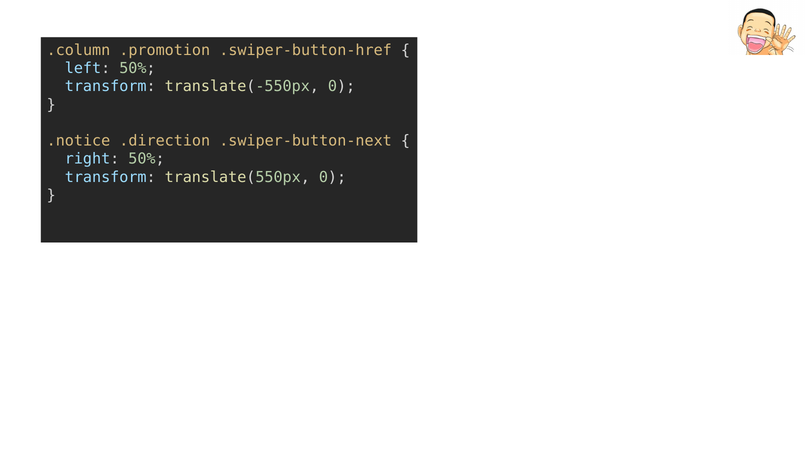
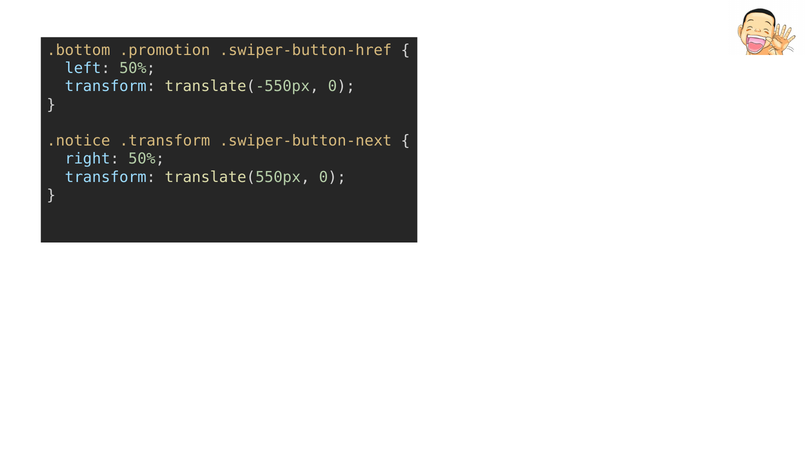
.column: .column -> .bottom
.direction: .direction -> .transform
